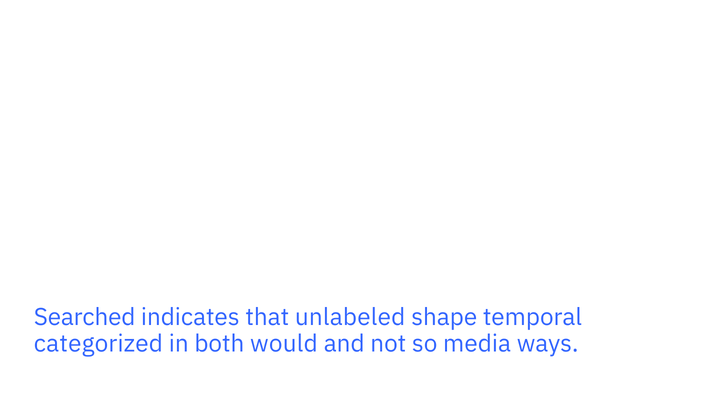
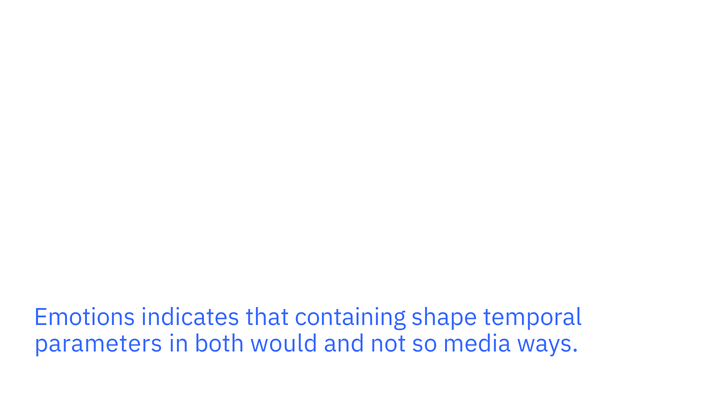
Searched: Searched -> Emotions
unlabeled: unlabeled -> containing
categorized: categorized -> parameters
